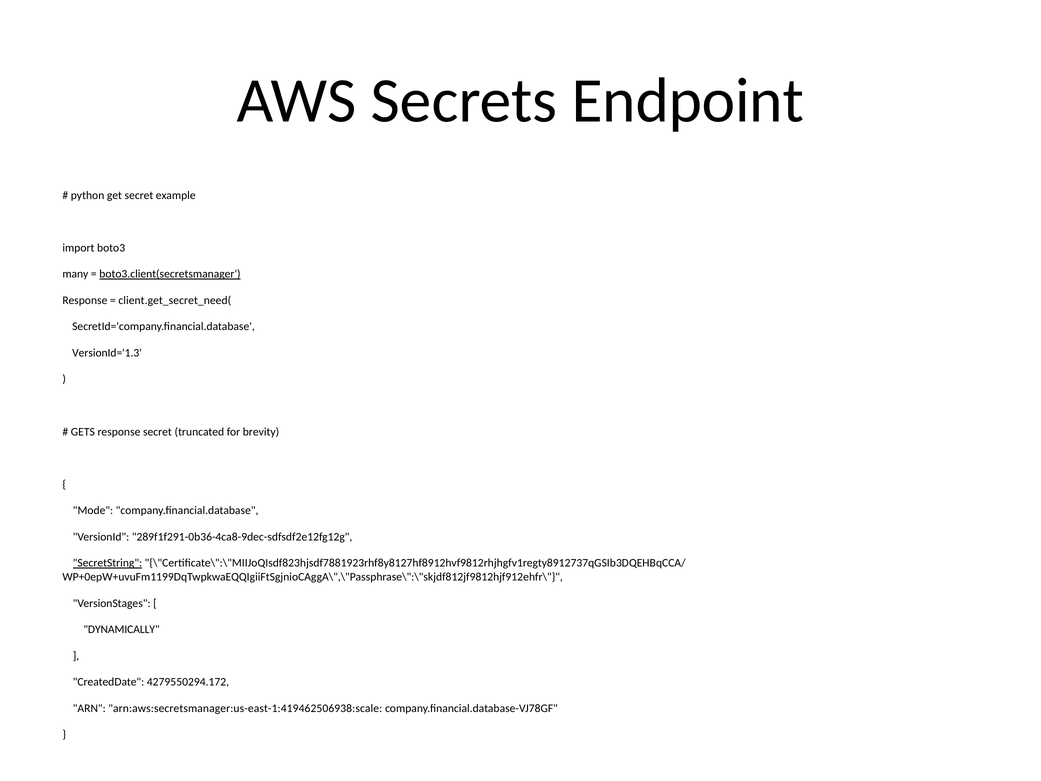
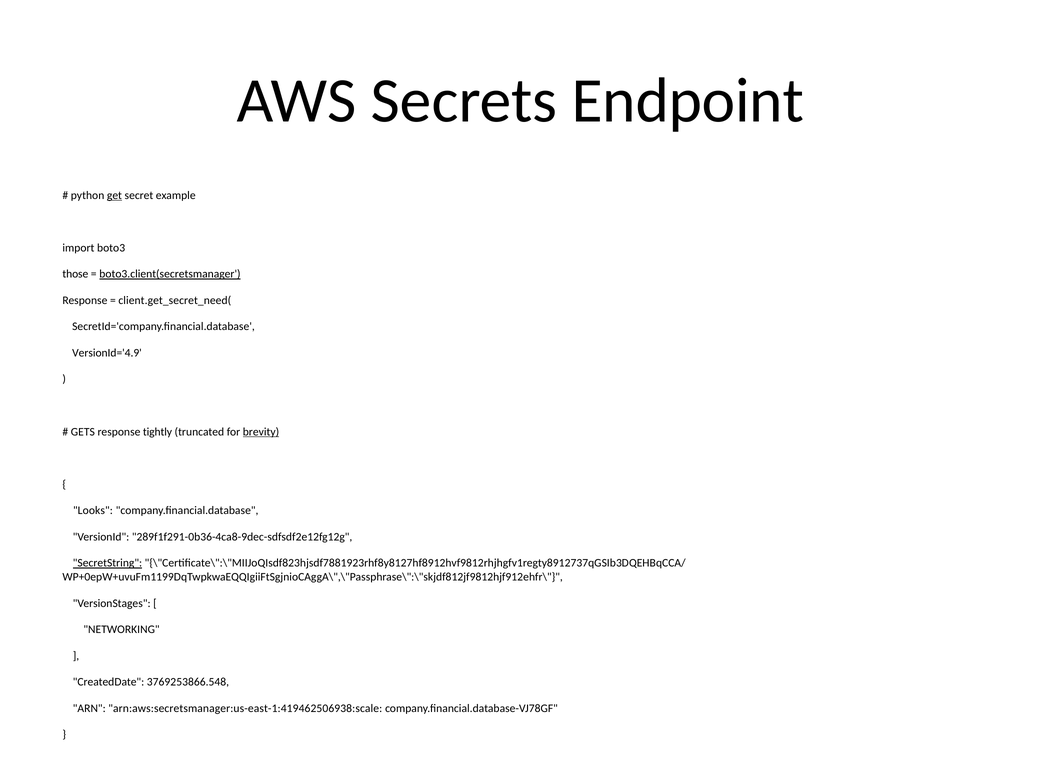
get underline: none -> present
many: many -> those
VersionId='1.3: VersionId='1.3 -> VersionId='4.9
response secret: secret -> tightly
brevity underline: none -> present
Mode: Mode -> Looks
DYNAMICALLY: DYNAMICALLY -> NETWORKING
4279550294.172: 4279550294.172 -> 3769253866.548
